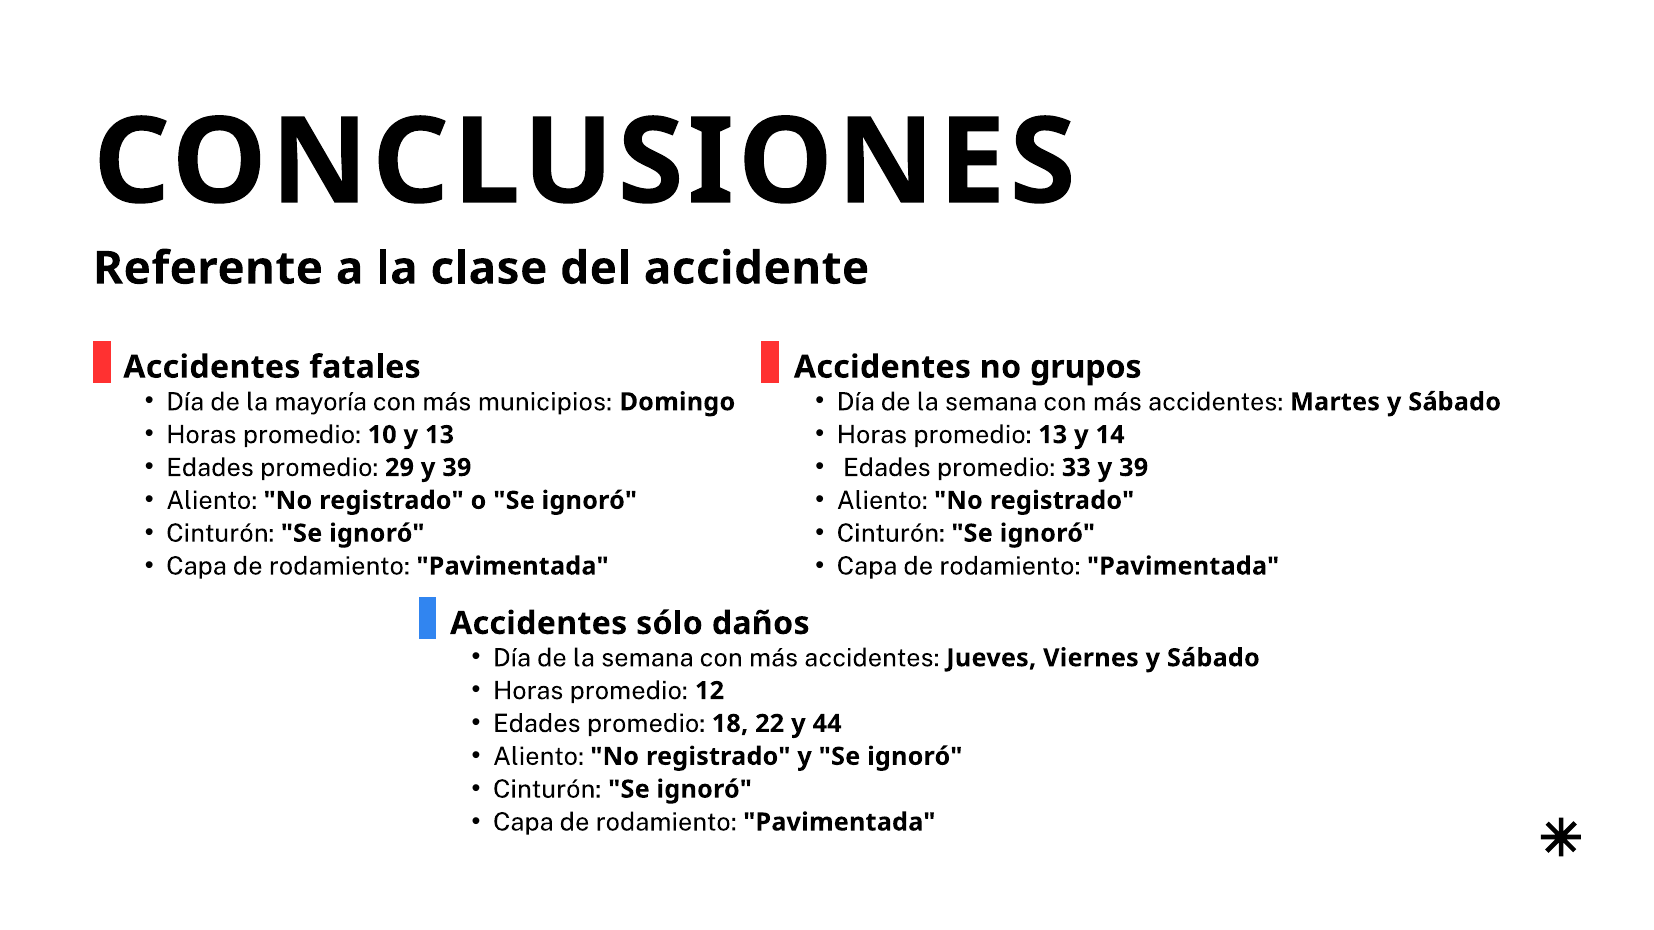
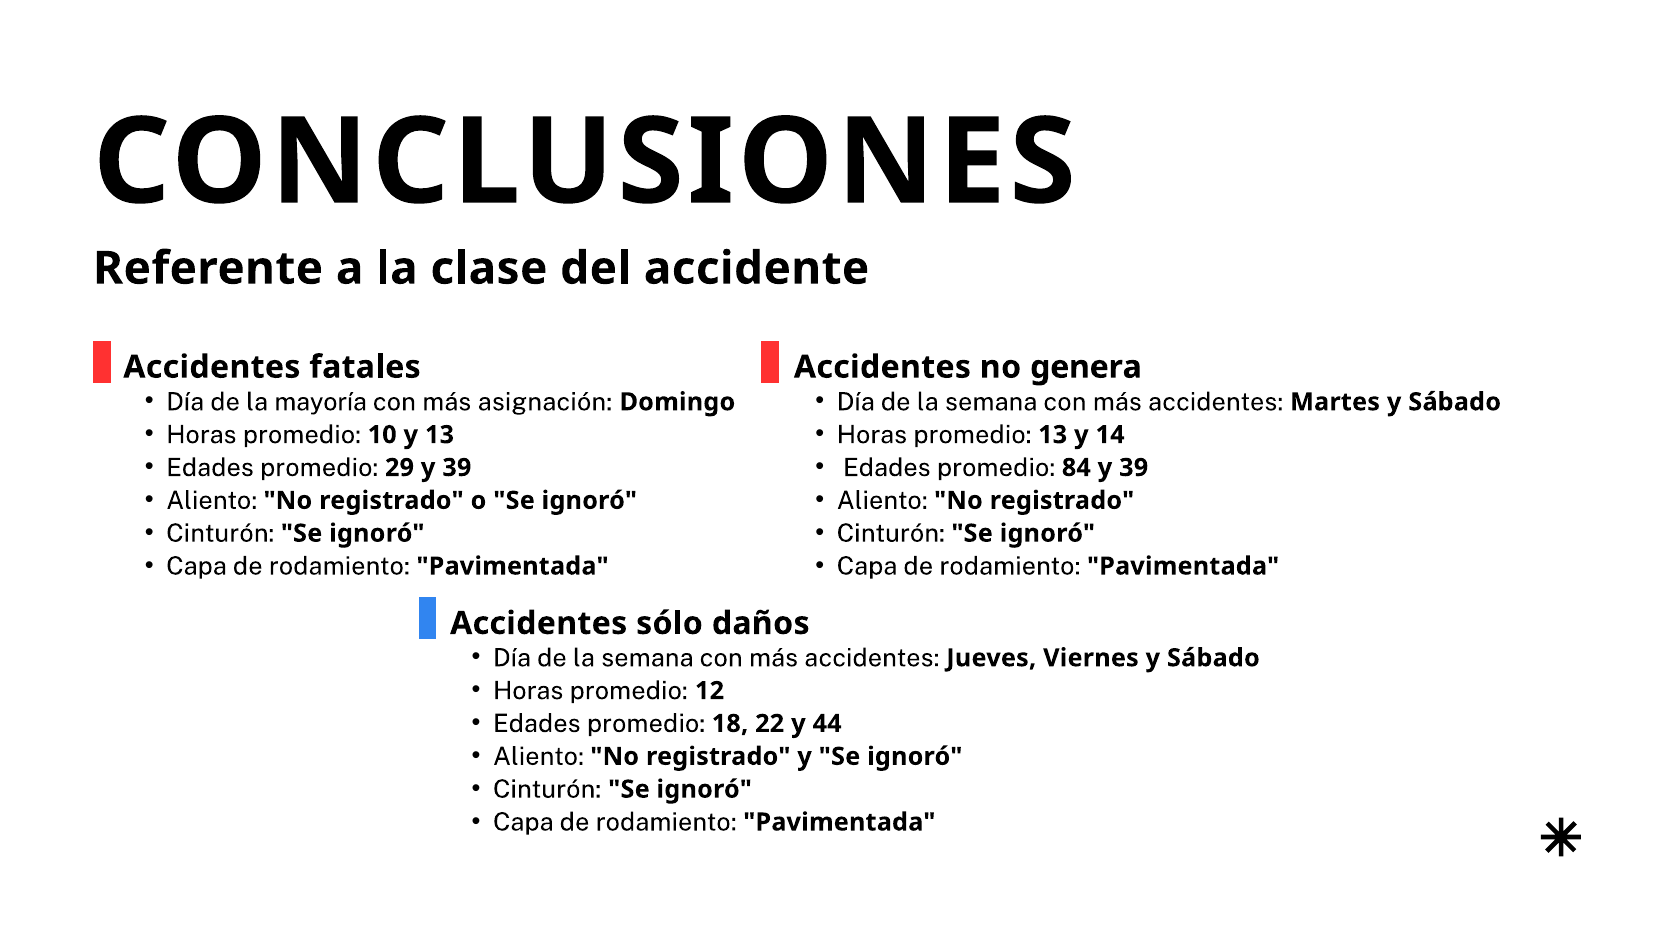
grupos: grupos -> genera
municipios: municipios -> asignación
33: 33 -> 84
